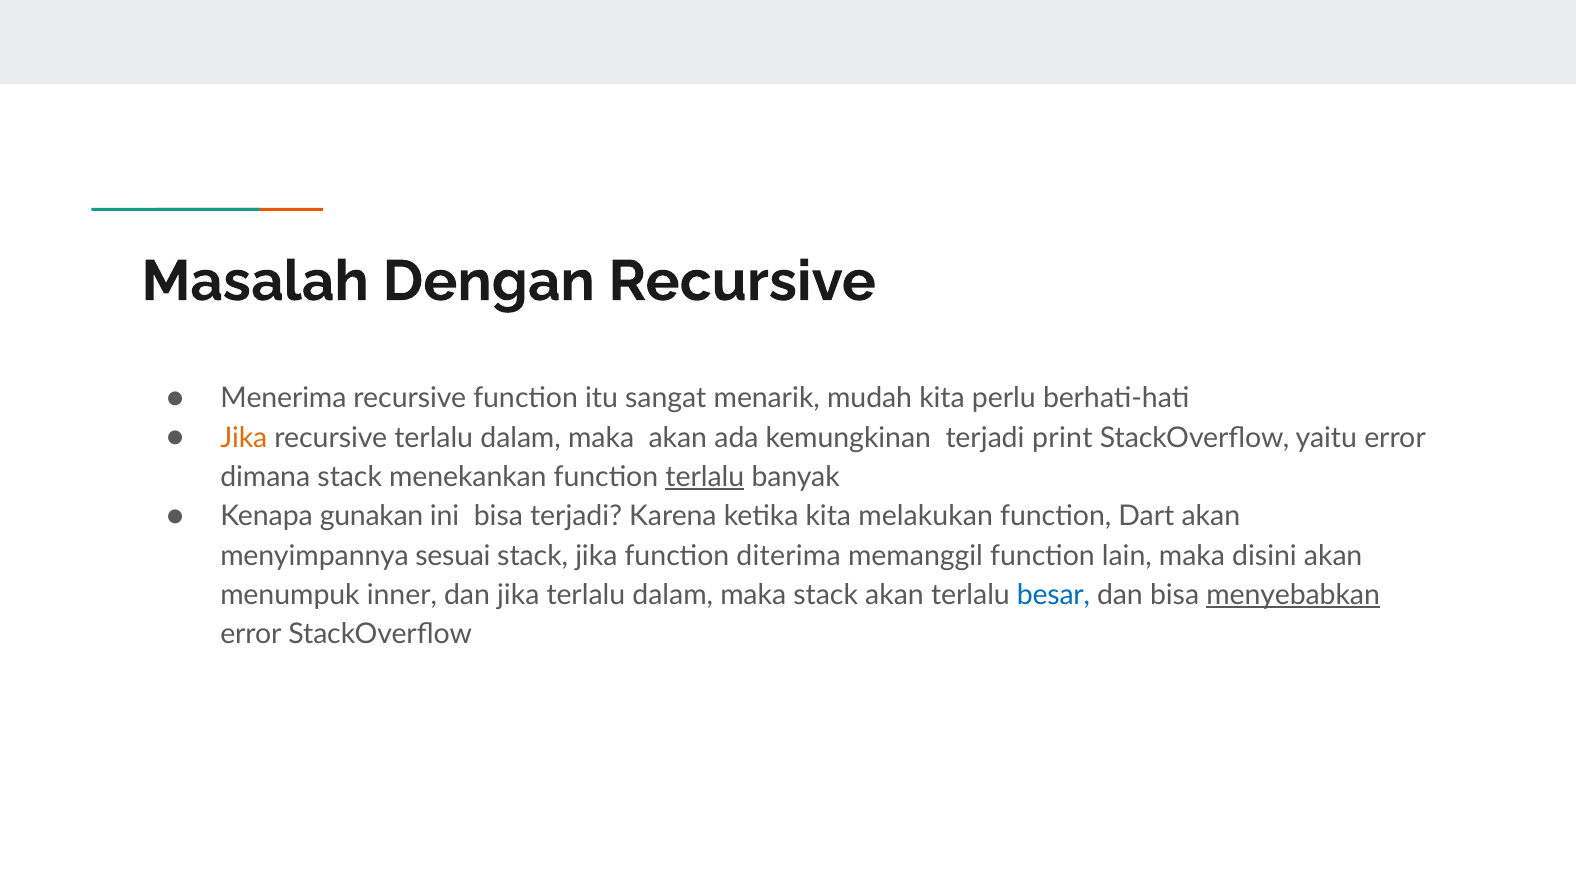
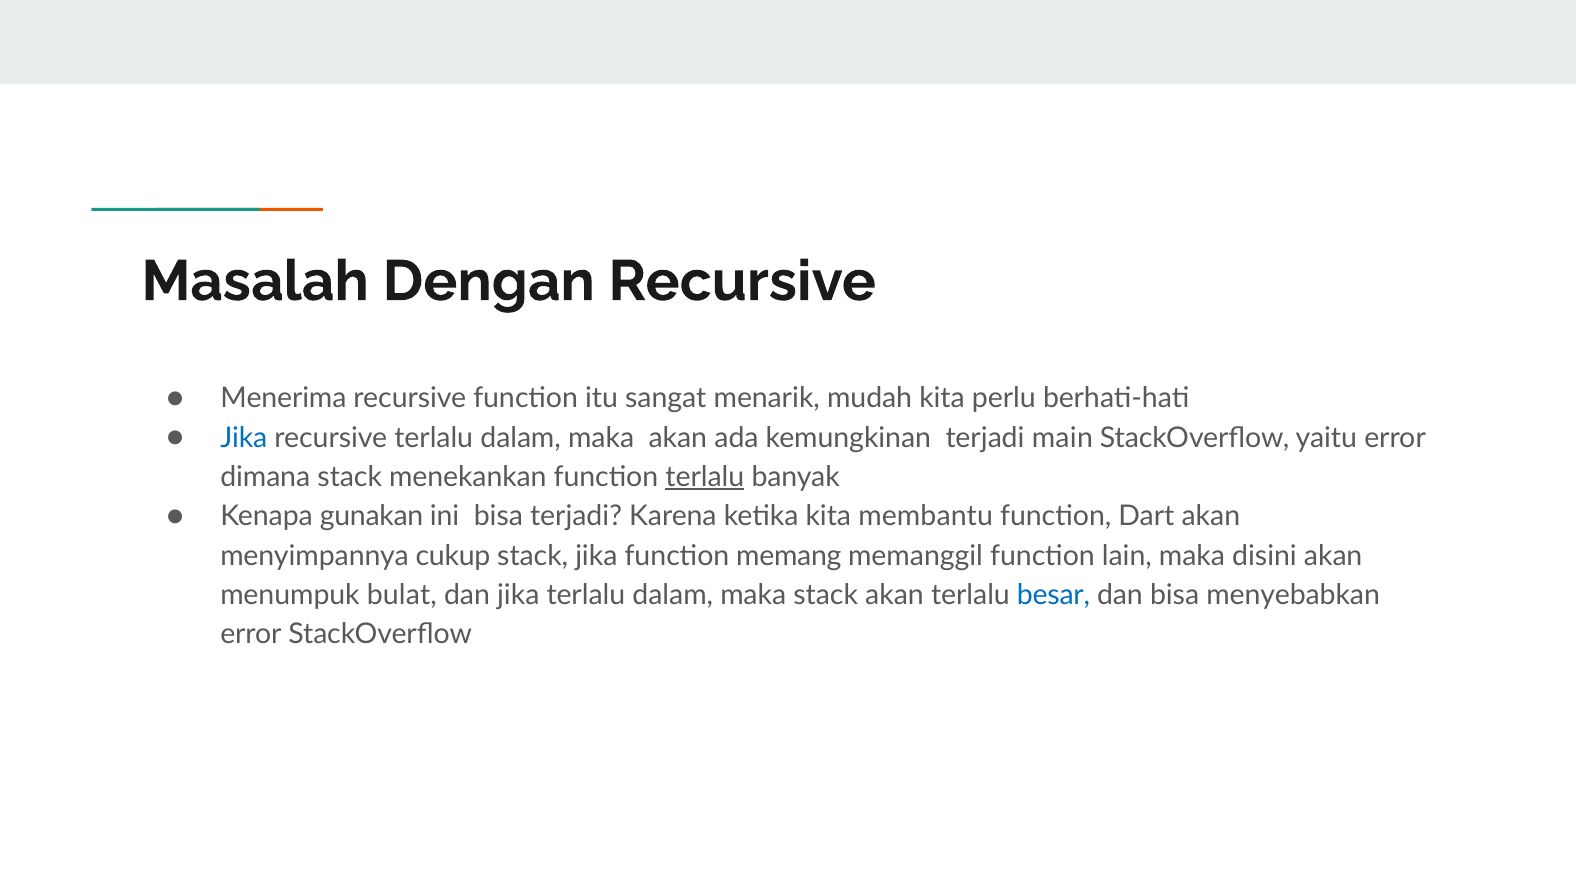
Jika at (244, 438) colour: orange -> blue
print: print -> main
melakukan: melakukan -> membantu
sesuai: sesuai -> cukup
diterima: diterima -> memang
inner: inner -> bulat
menyebabkan underline: present -> none
